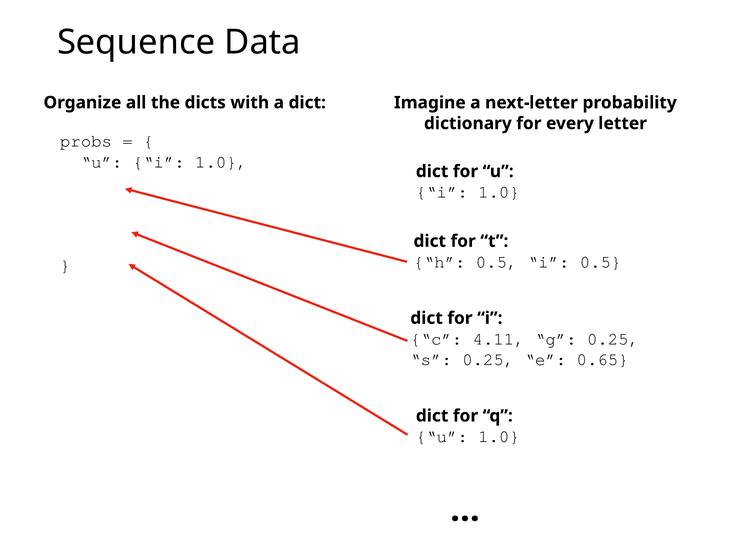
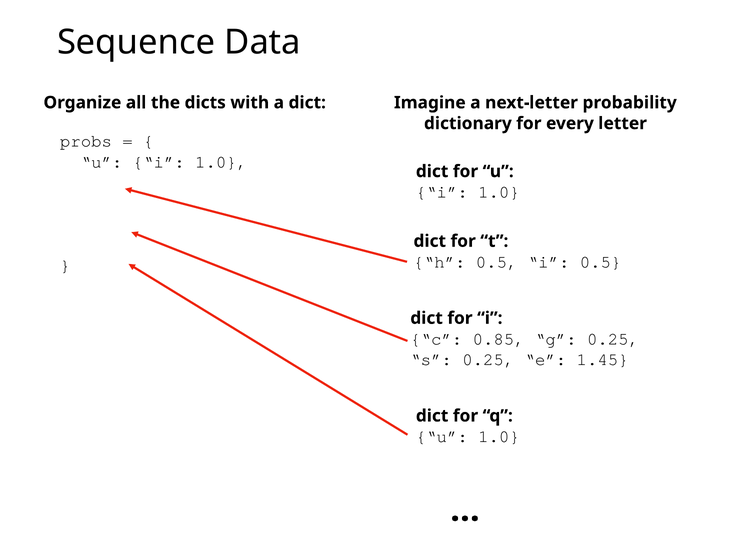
4.11: 4.11 -> 0.85
0.65: 0.65 -> 1.45
